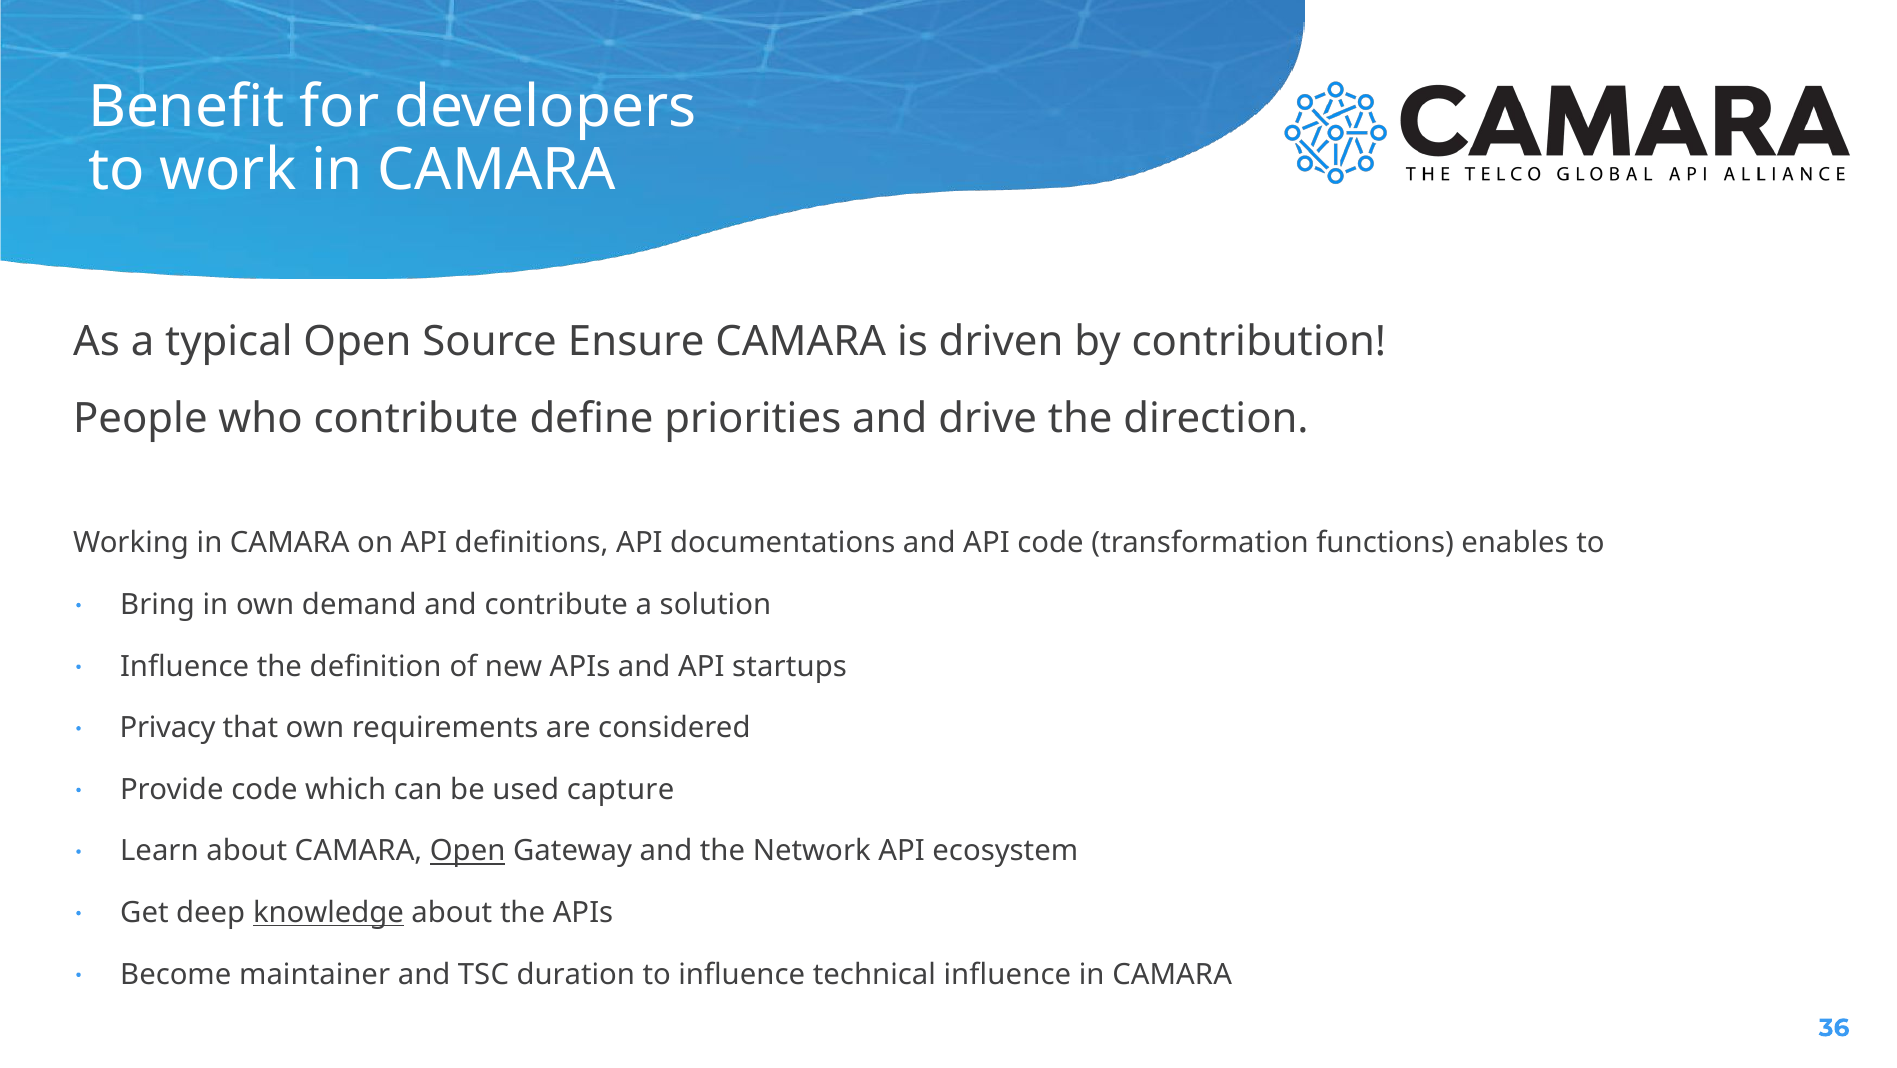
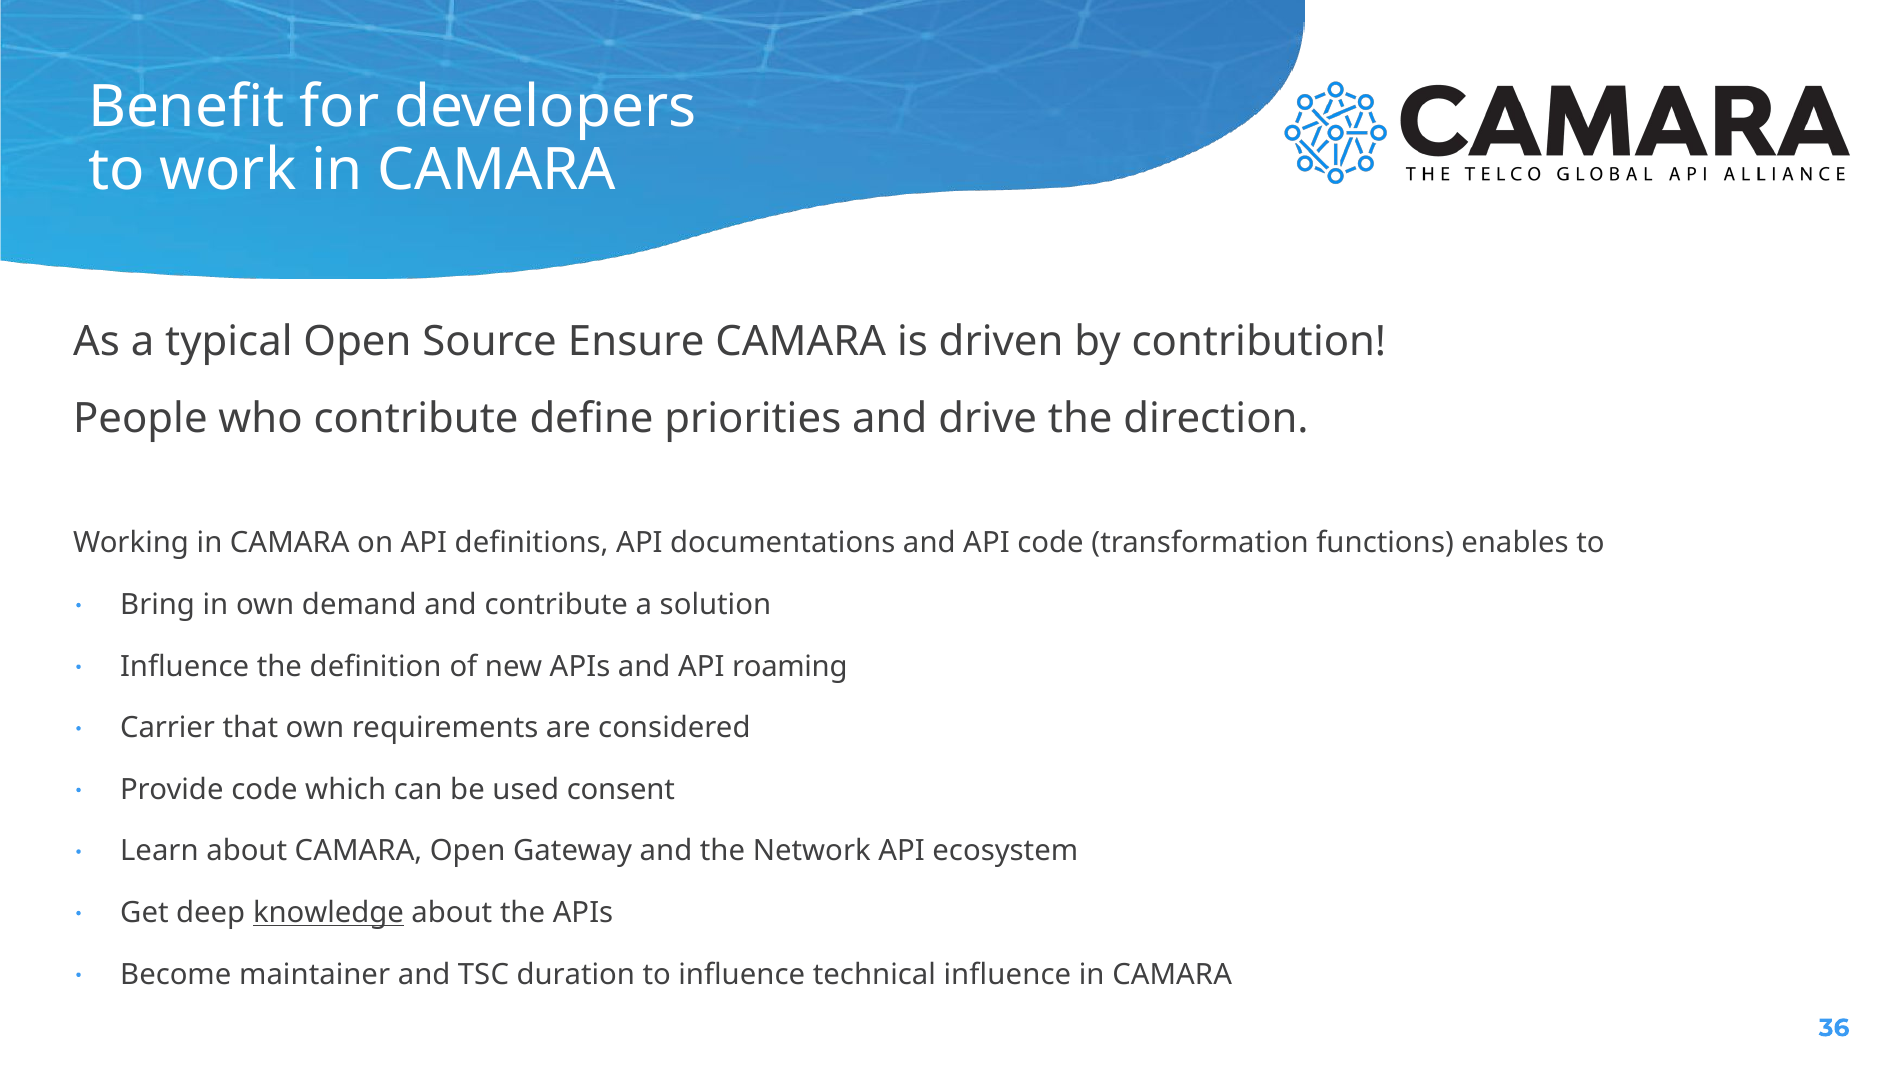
startups: startups -> roaming
Privacy: Privacy -> Carrier
capture: capture -> consent
Open at (468, 851) underline: present -> none
